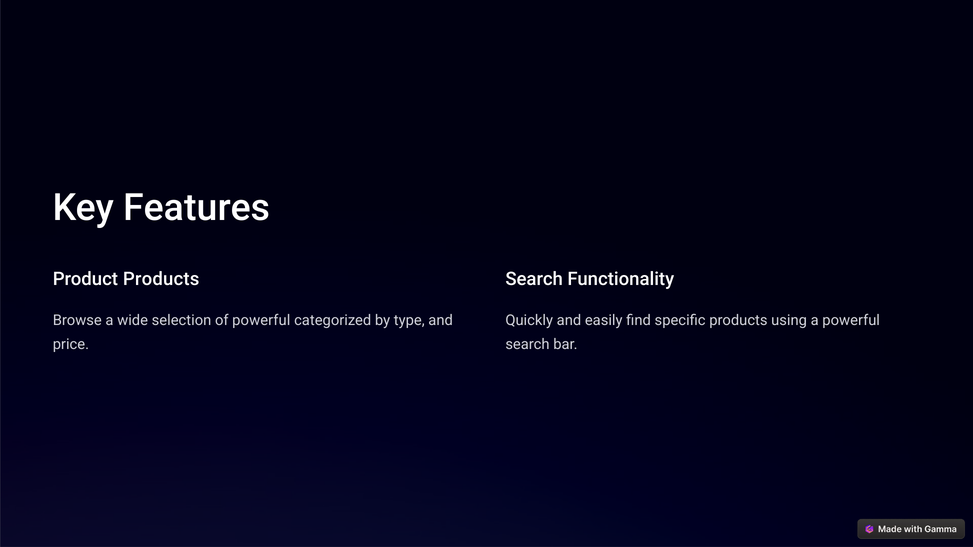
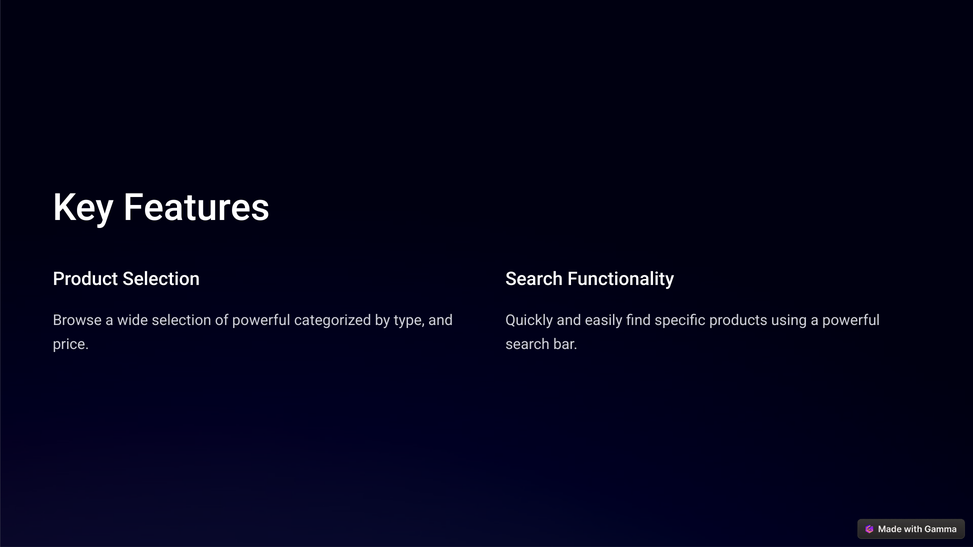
Product Products: Products -> Selection
